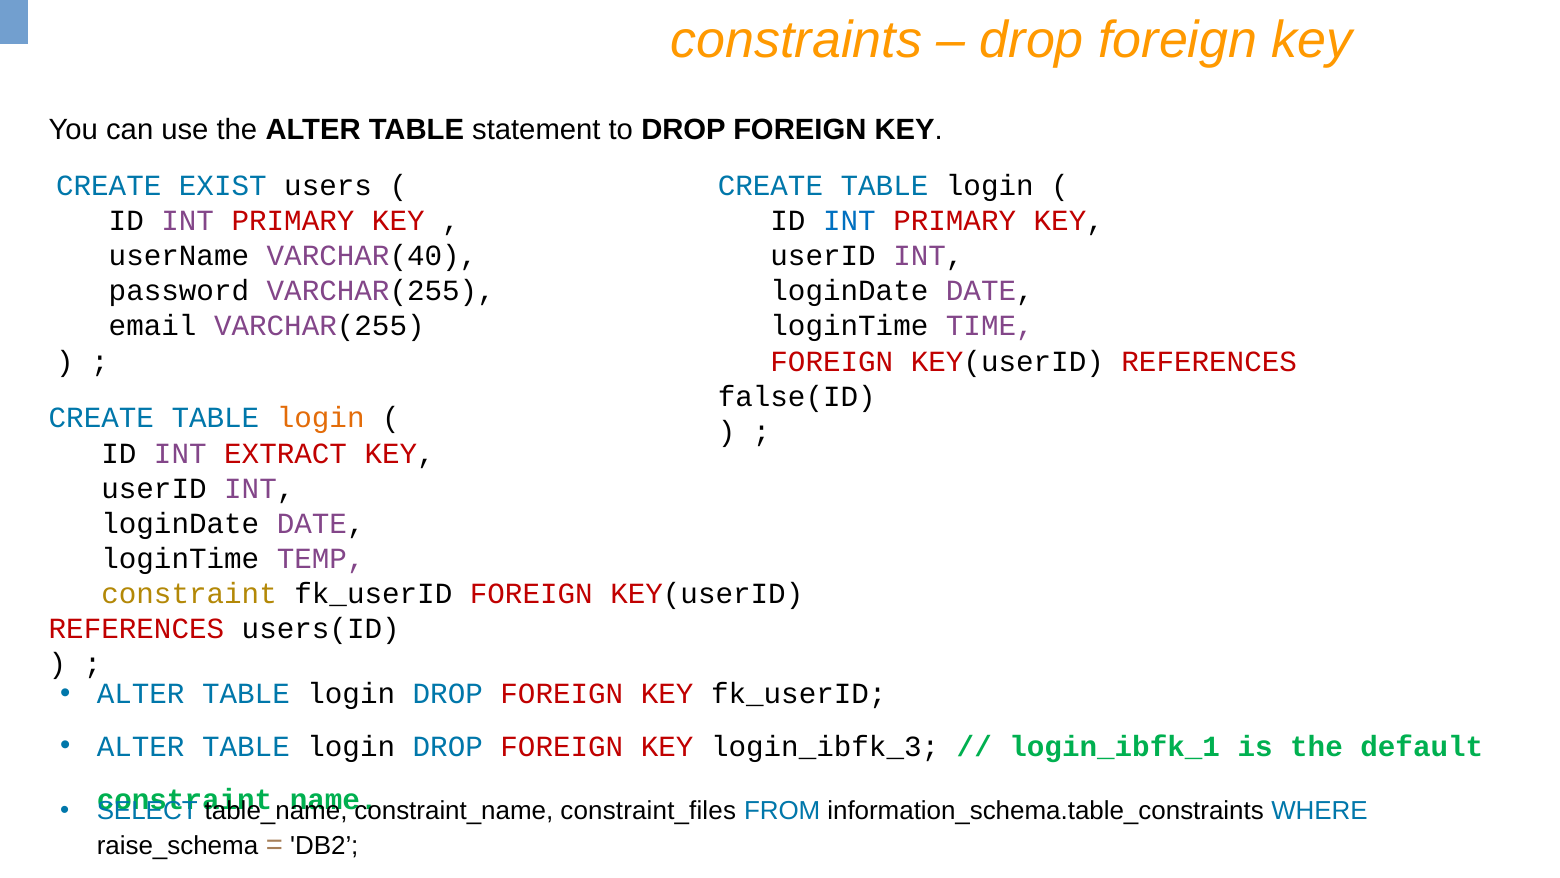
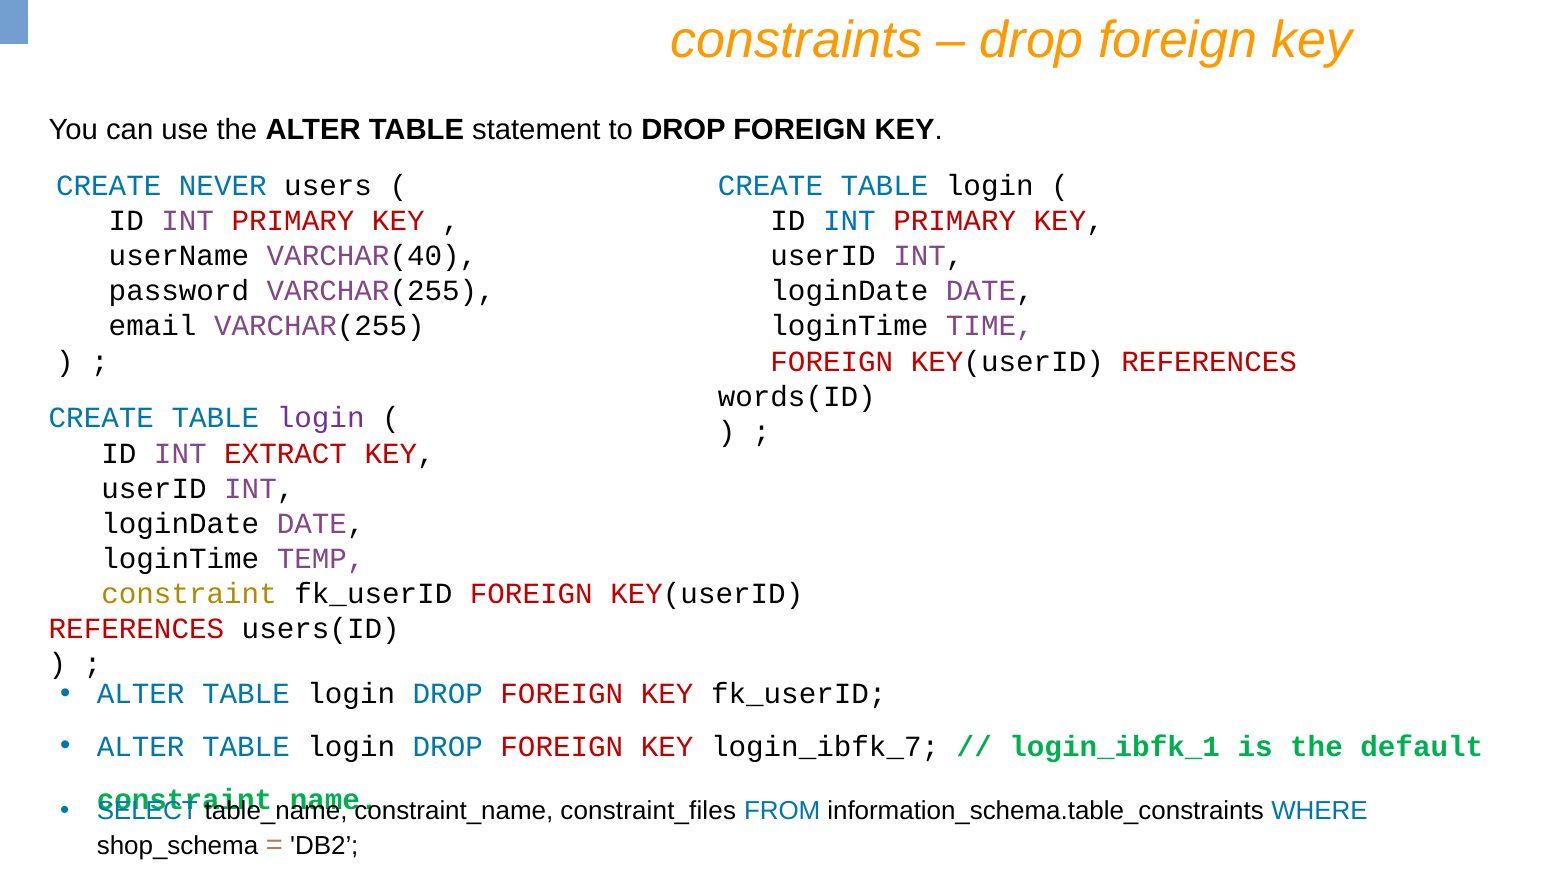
EXIST: EXIST -> NEVER
false(ID: false(ID -> words(ID
login at (321, 418) colour: orange -> purple
login_ibfk_3: login_ibfk_3 -> login_ibfk_7
raise_schema: raise_schema -> shop_schema
